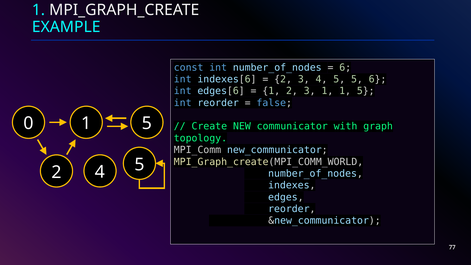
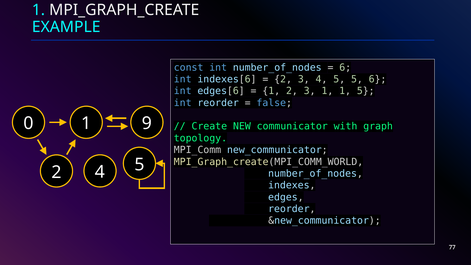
0 1 5: 5 -> 9
